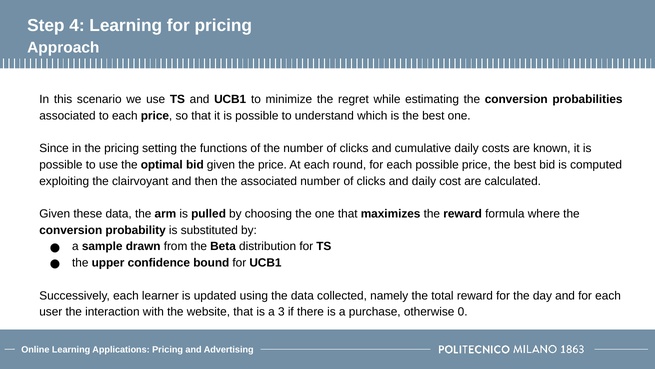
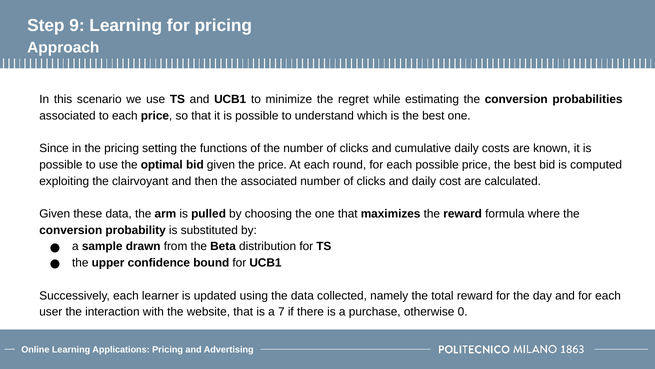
4: 4 -> 9
3: 3 -> 7
